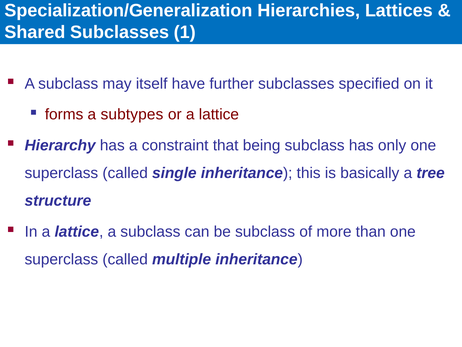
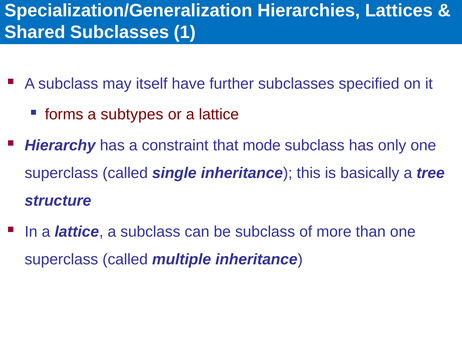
being: being -> mode
